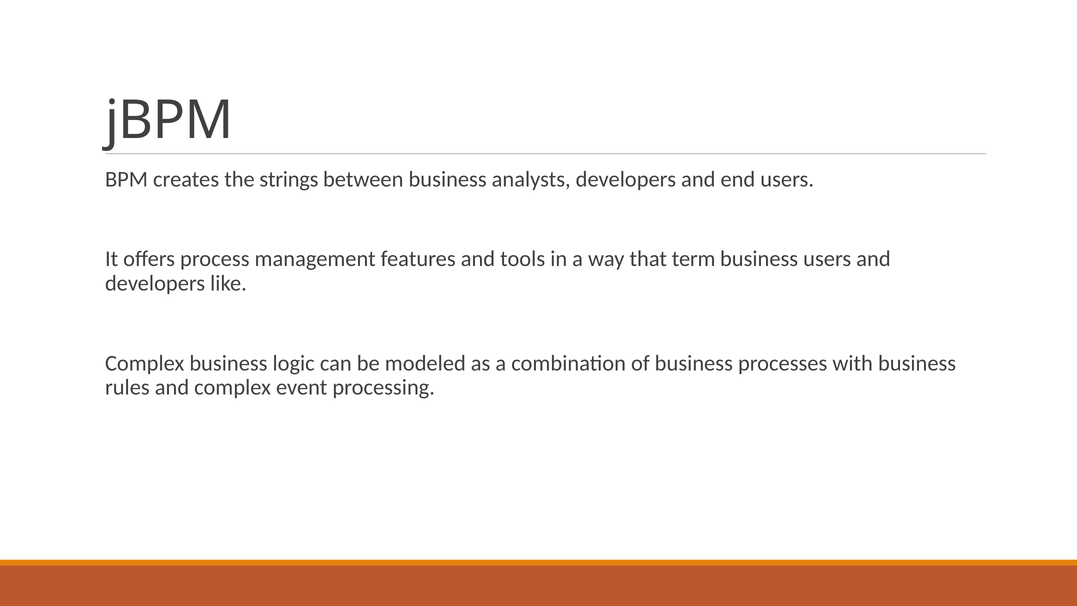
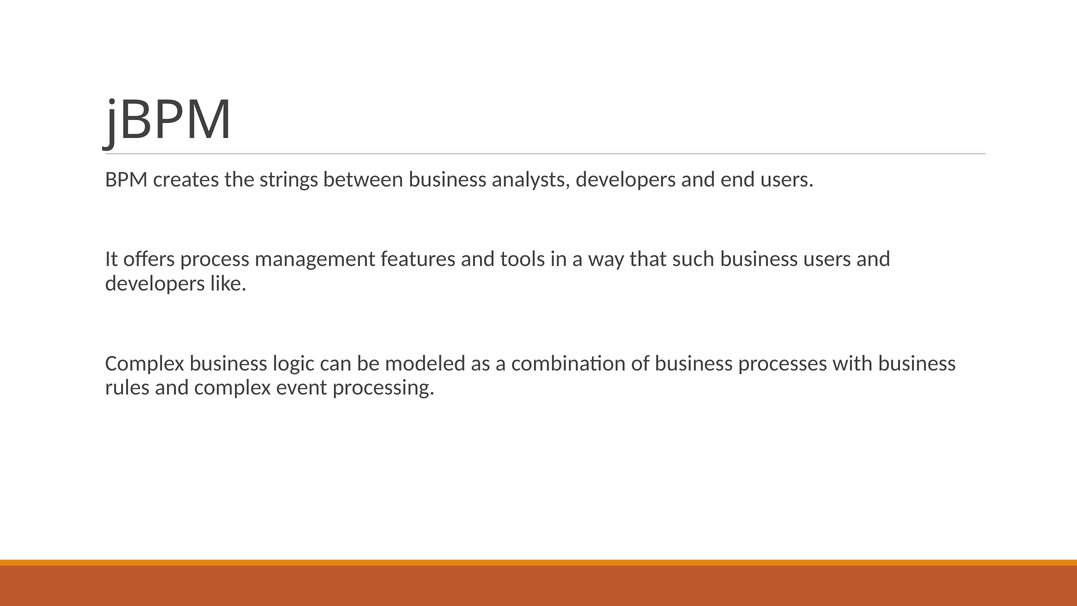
term: term -> such
